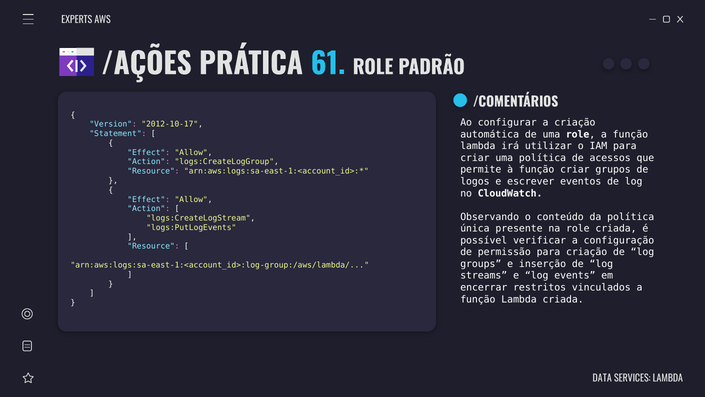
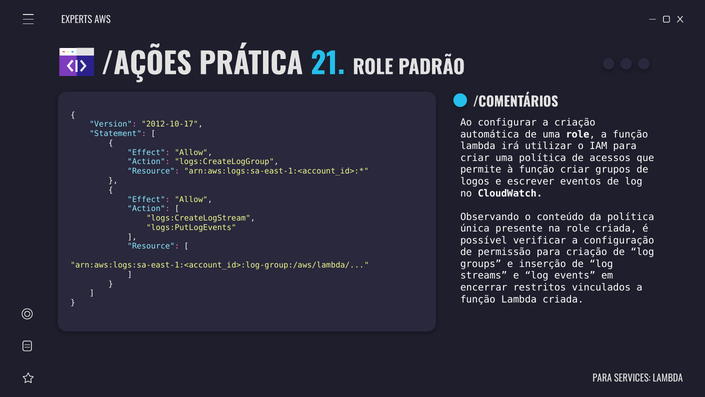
61: 61 -> 21
DATA at (602, 378): DATA -> PARA
